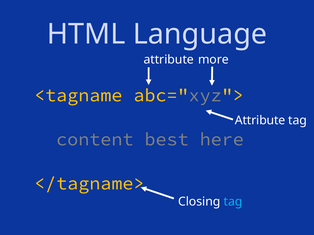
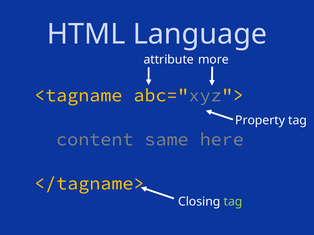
Attribute at (260, 121): Attribute -> Property
best: best -> same
tag at (233, 202) colour: light blue -> light green
